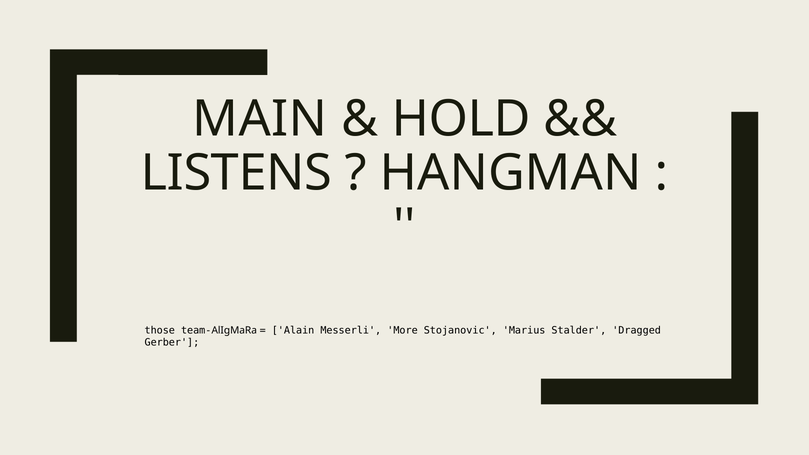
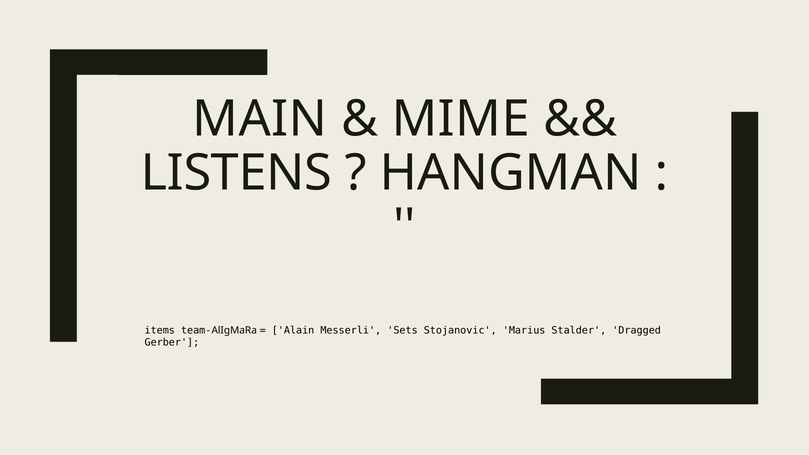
HOLD: HOLD -> MIME
those: those -> items
More: More -> Sets
